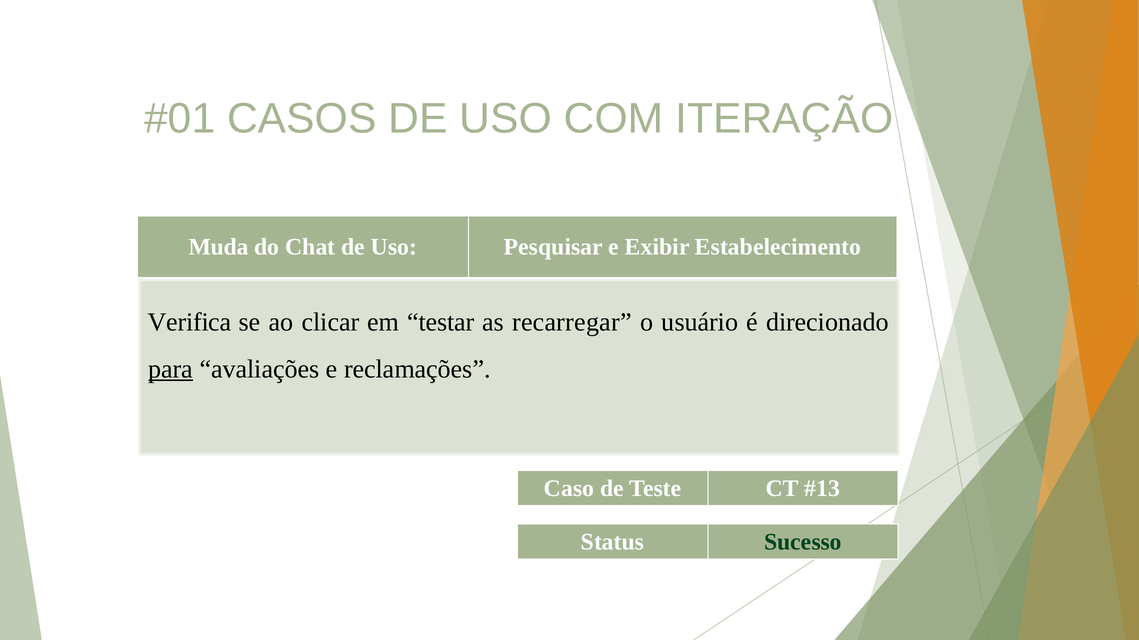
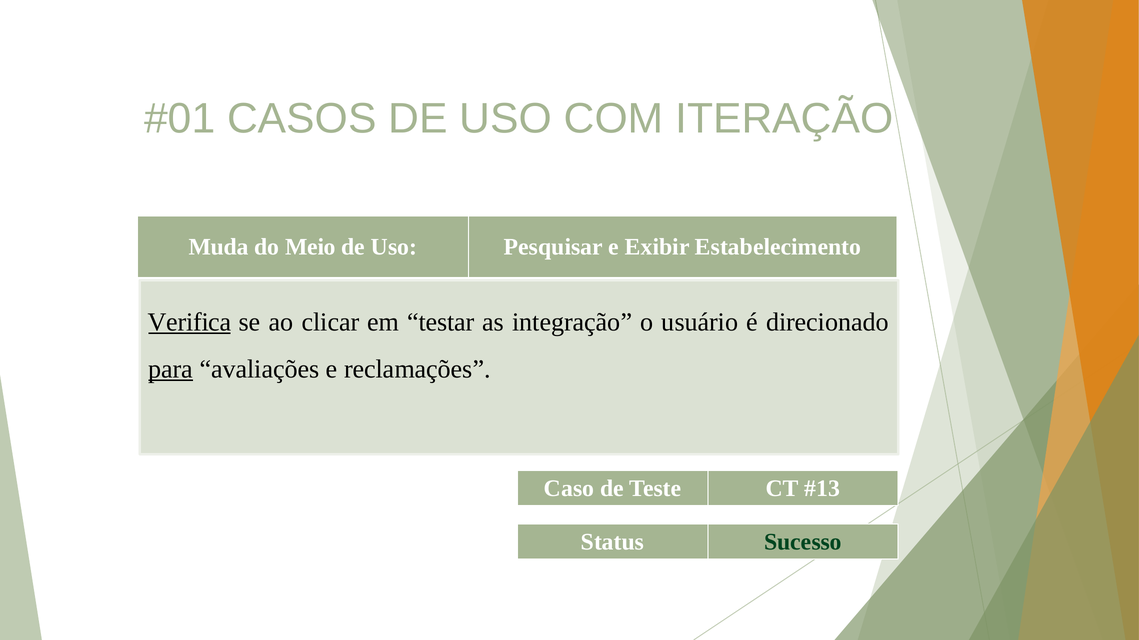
Chat: Chat -> Meio
Verifica underline: none -> present
recarregar: recarregar -> integração
